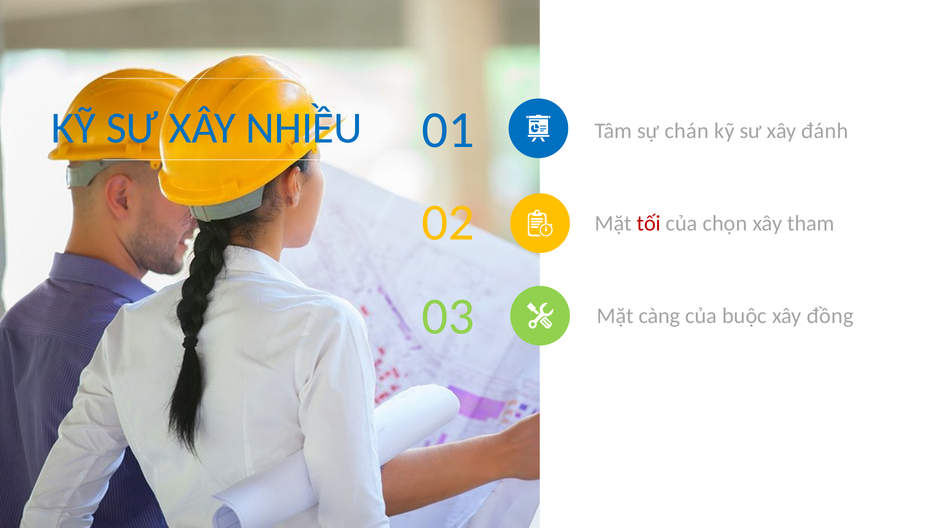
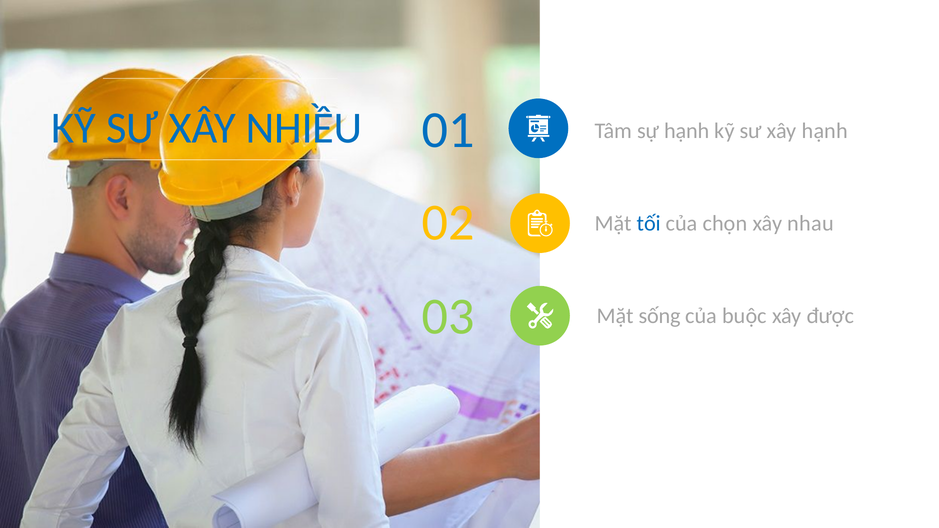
sự chán: chán -> hạnh
xây đánh: đánh -> hạnh
tối colour: red -> blue
tham: tham -> nhau
càng: càng -> sống
đồng: đồng -> được
